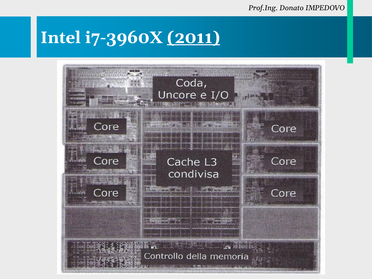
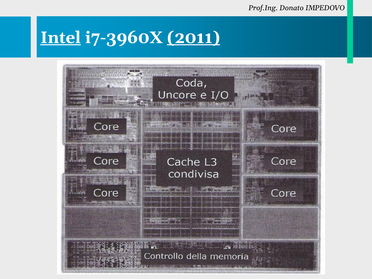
Intel underline: none -> present
